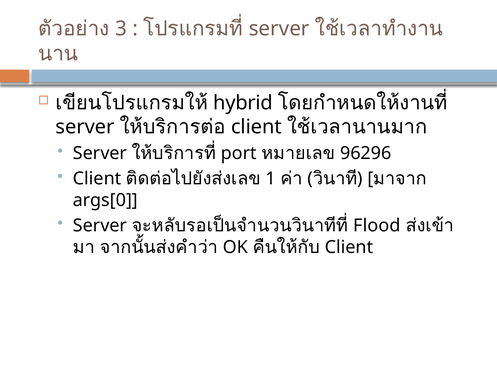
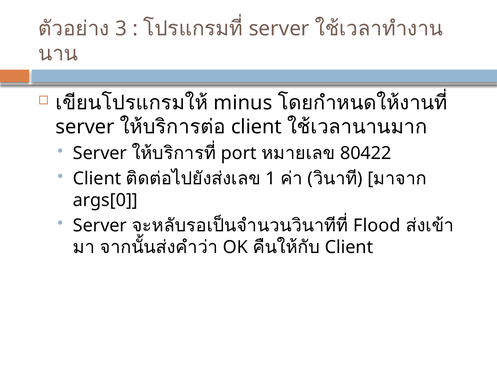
hybrid: hybrid -> minus
96296: 96296 -> 80422
